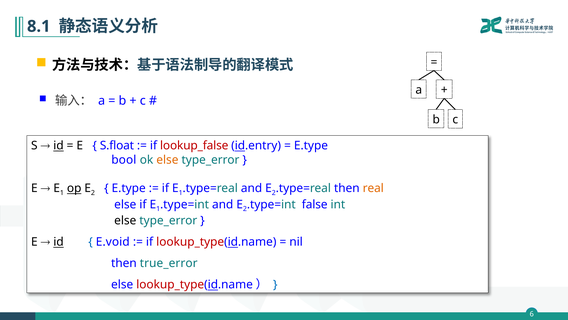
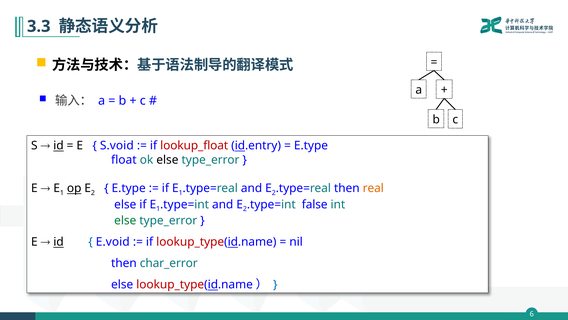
8.1: 8.1 -> 3.3
S.float: S.float -> S.void
lookup_false: lookup_false -> lookup_float
bool: bool -> float
else at (167, 160) colour: orange -> black
else at (125, 220) colour: black -> green
true_error: true_error -> char_error
